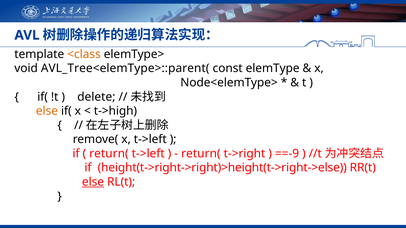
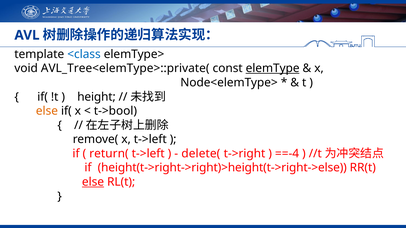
<class colour: orange -> blue
AVL_Tree<elemType>::parent(: AVL_Tree<elemType>::parent( -> AVL_Tree<elemType>::private(
elemType underline: none -> present
delete: delete -> height
t->high: t->high -> t->bool
return( at (201, 154): return( -> delete(
==-9: ==-9 -> ==-4
